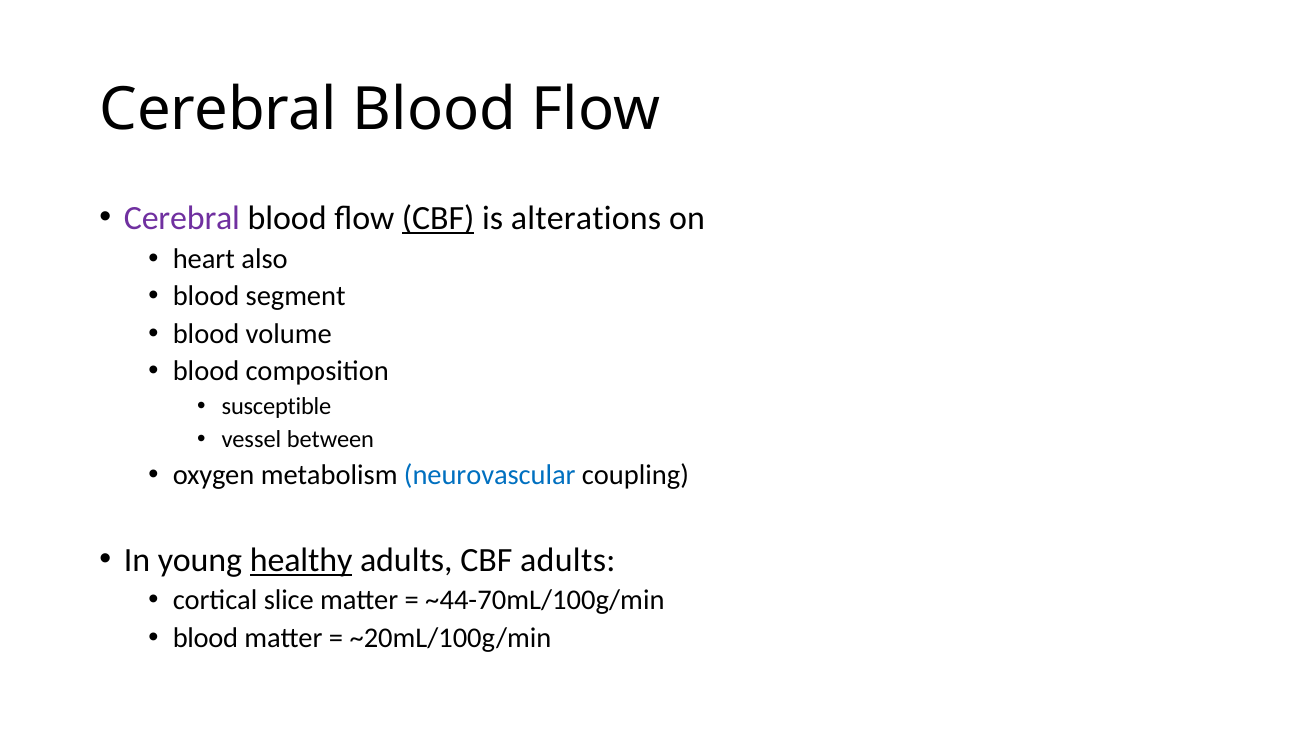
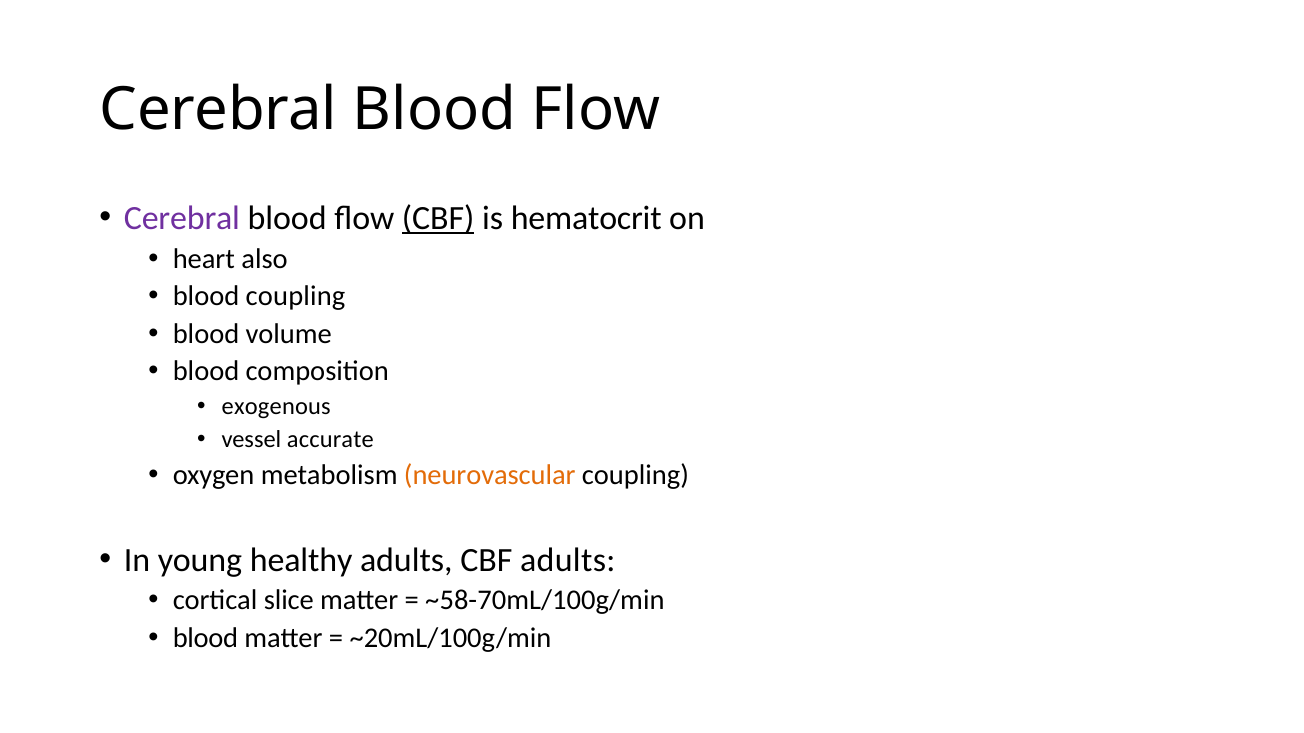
alterations: alterations -> hematocrit
blood segment: segment -> coupling
susceptible: susceptible -> exogenous
between: between -> accurate
neurovascular colour: blue -> orange
healthy underline: present -> none
~44-70mL/100g/min: ~44-70mL/100g/min -> ~58-70mL/100g/min
